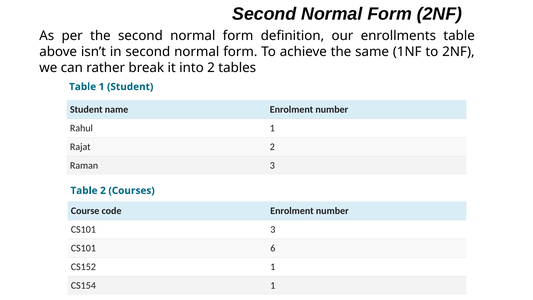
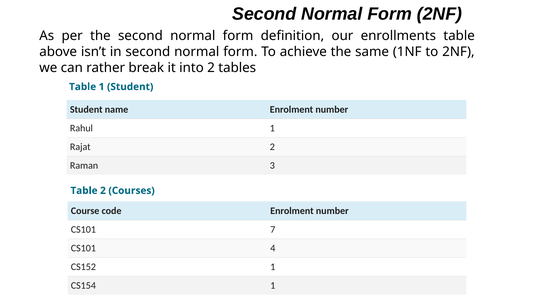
CS101 3: 3 -> 7
6: 6 -> 4
